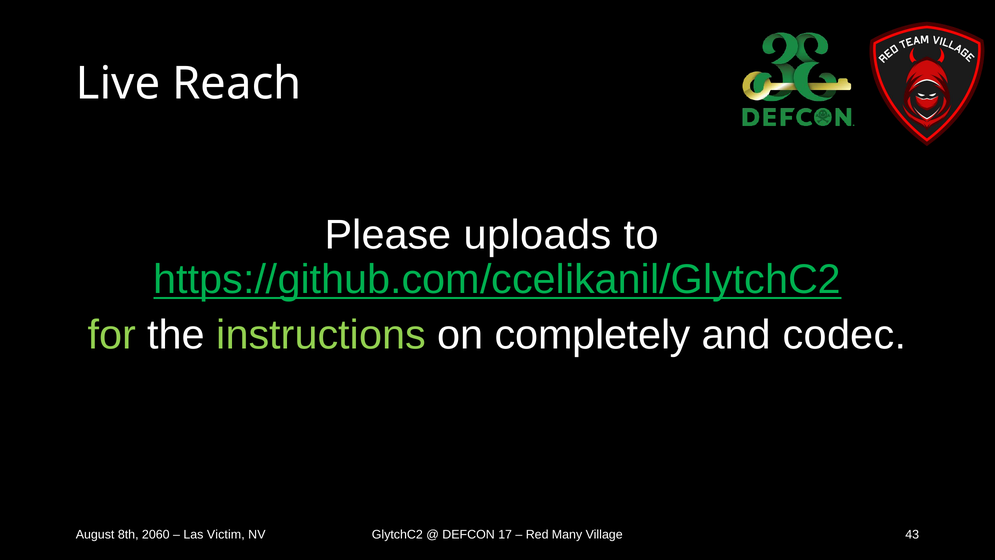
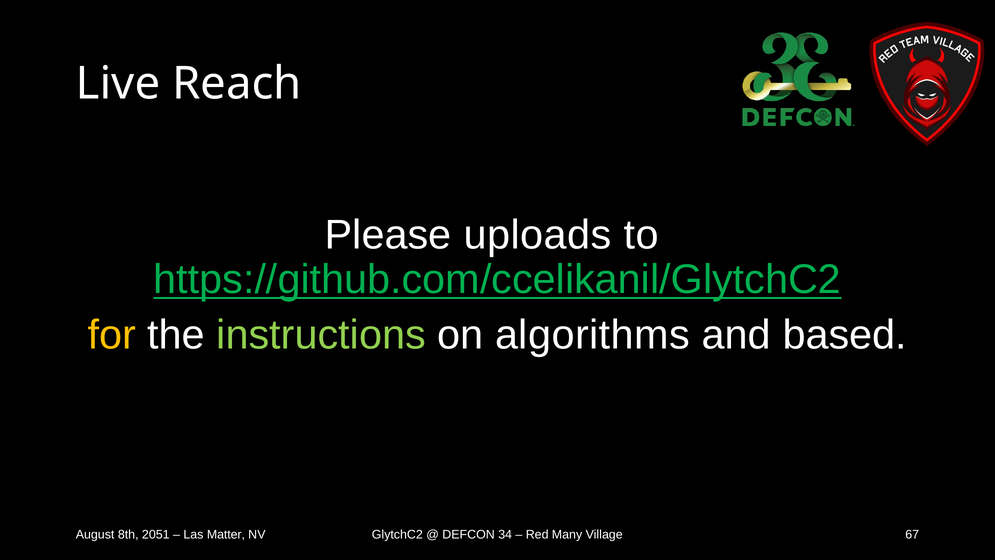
for colour: light green -> yellow
completely: completely -> algorithms
codec: codec -> based
2060: 2060 -> 2051
Victim: Victim -> Matter
17: 17 -> 34
43: 43 -> 67
